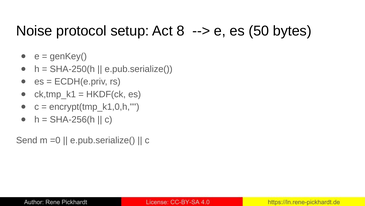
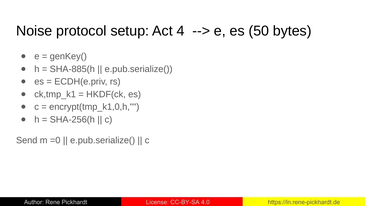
8: 8 -> 4
SHA-250(h: SHA-250(h -> SHA-885(h
